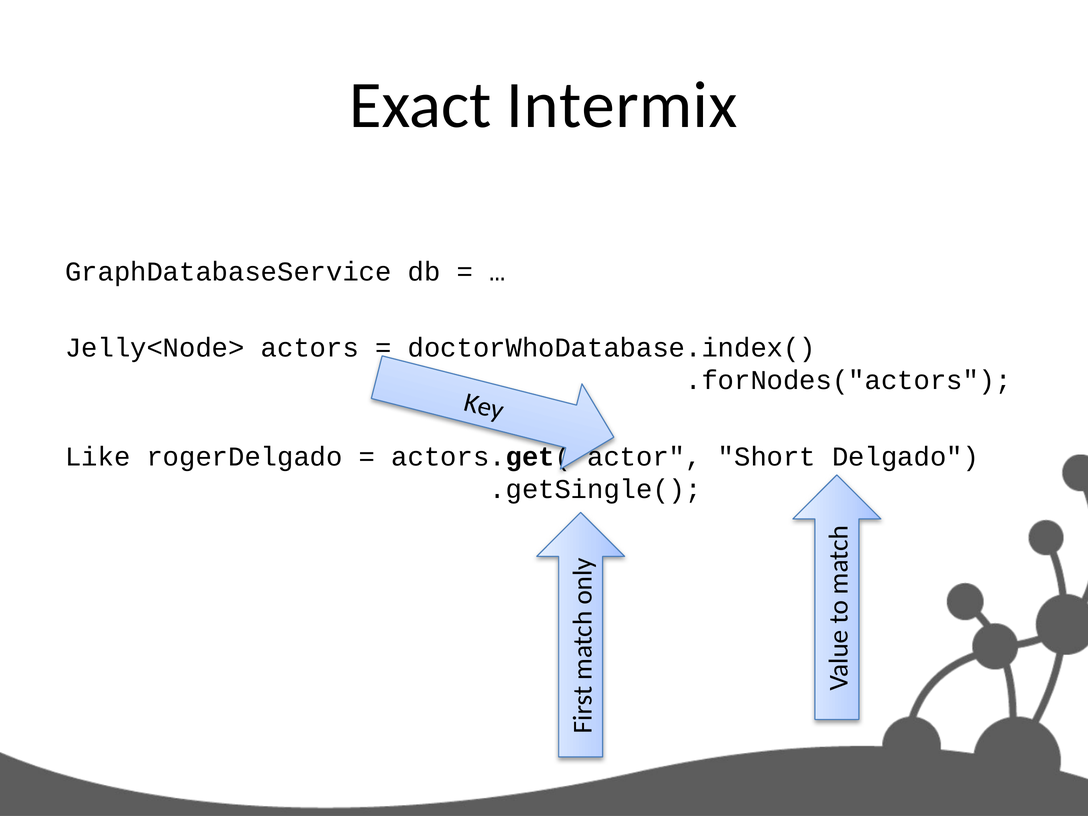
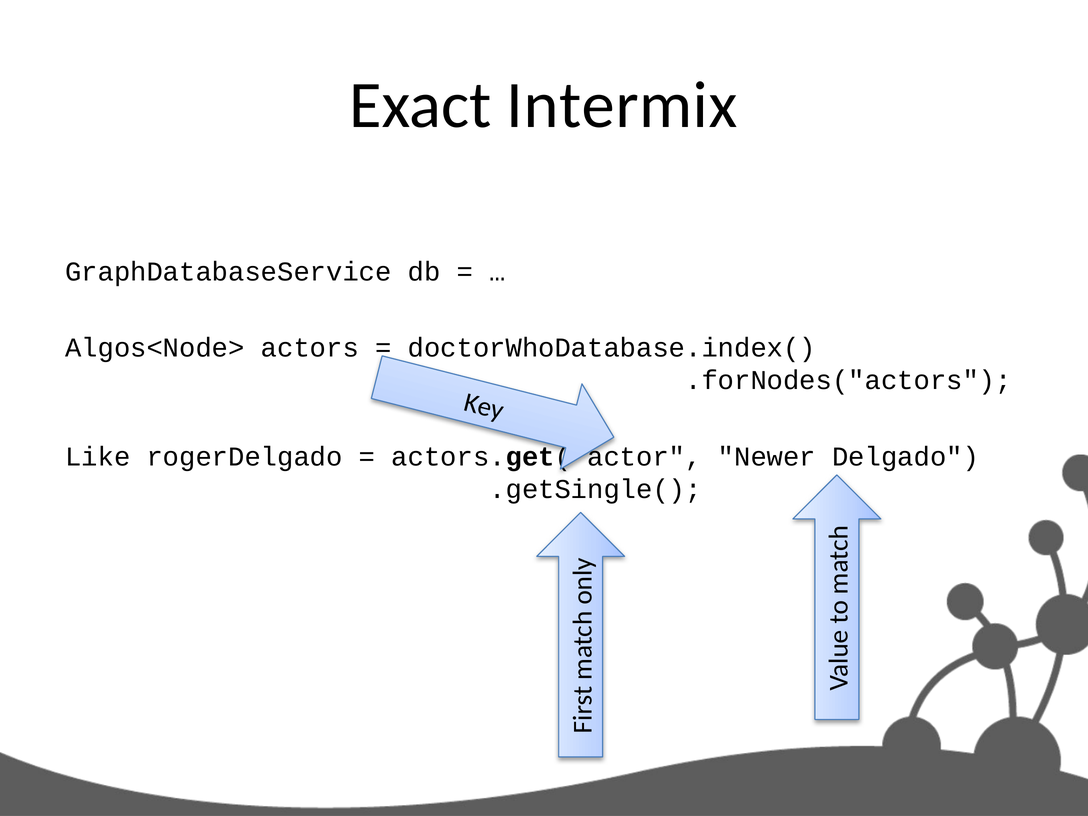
Jelly<Node>: Jelly<Node> -> Algos<Node>
Short: Short -> Newer
